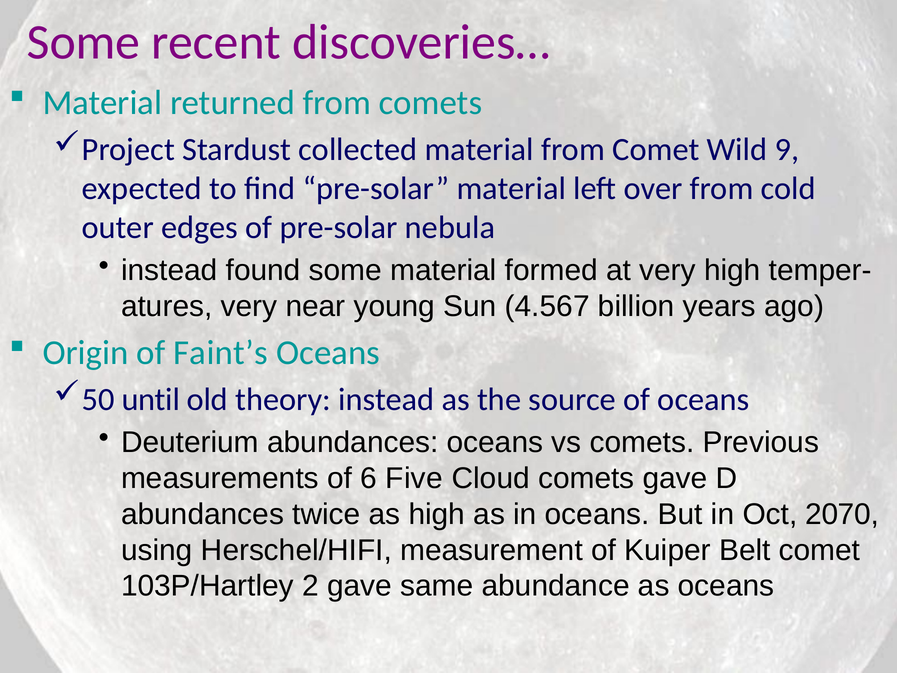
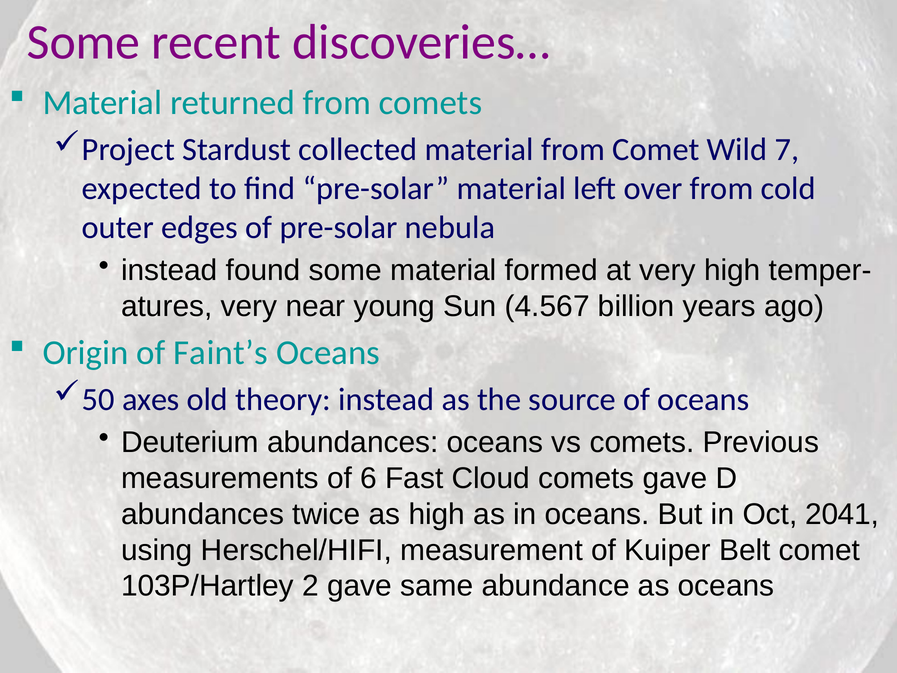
9: 9 -> 7
until: until -> axes
Five: Five -> Fast
2070: 2070 -> 2041
